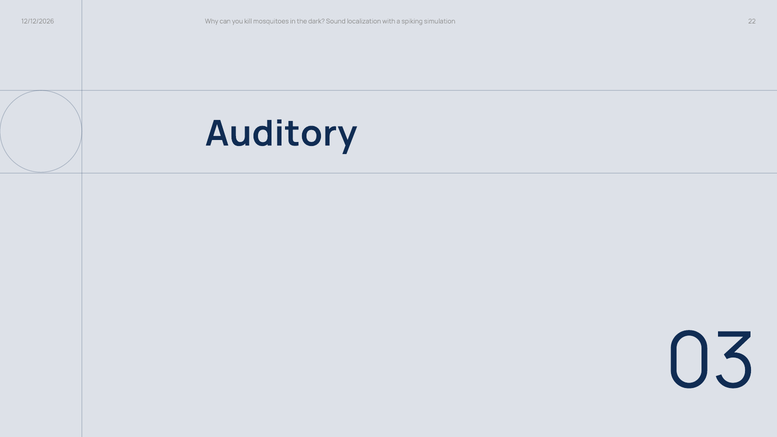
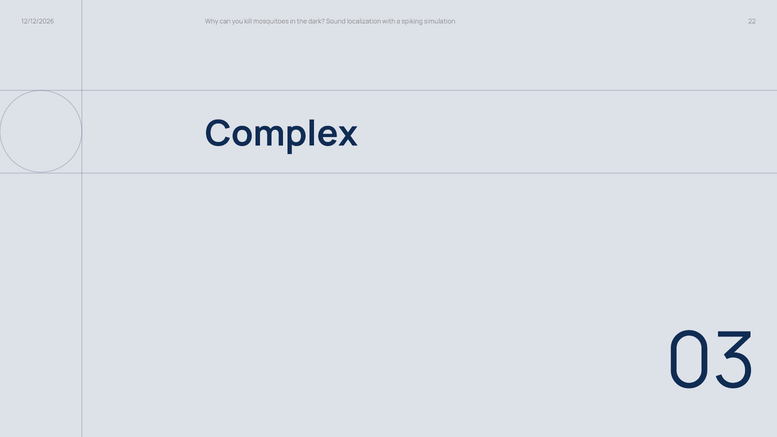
Auditory: Auditory -> Complex
